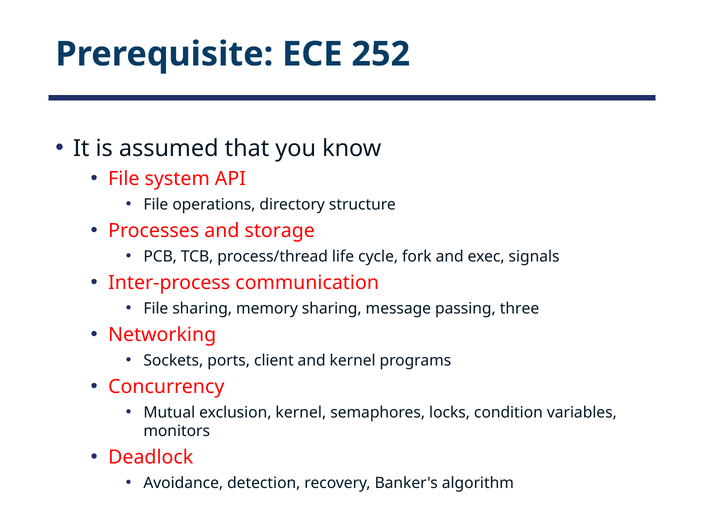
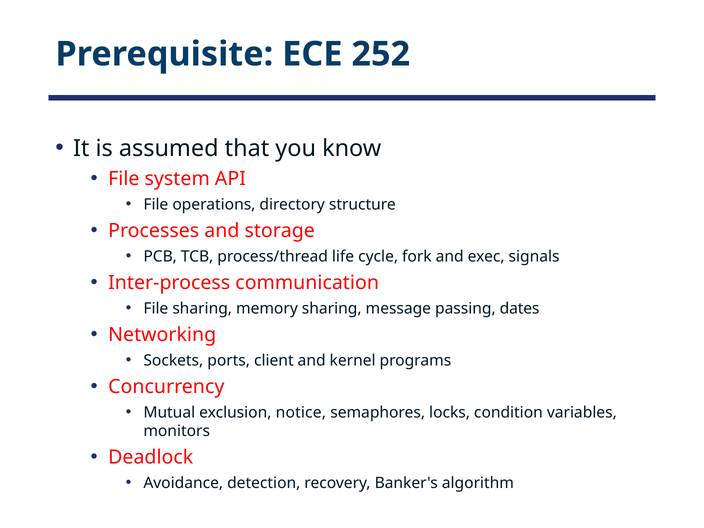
three: three -> dates
exclusion kernel: kernel -> notice
